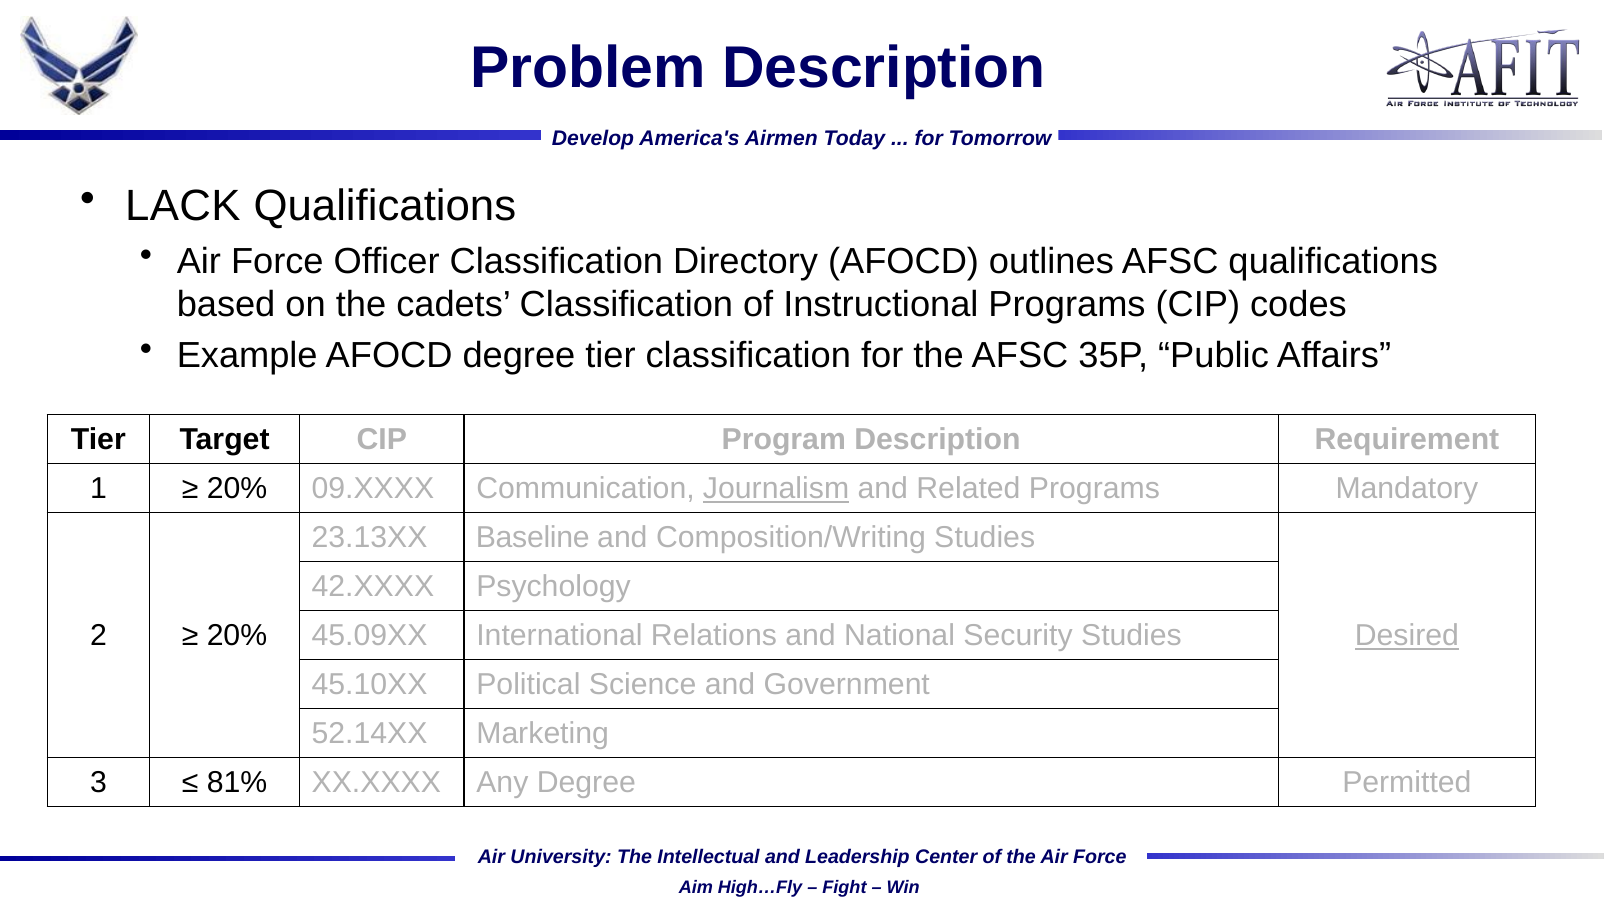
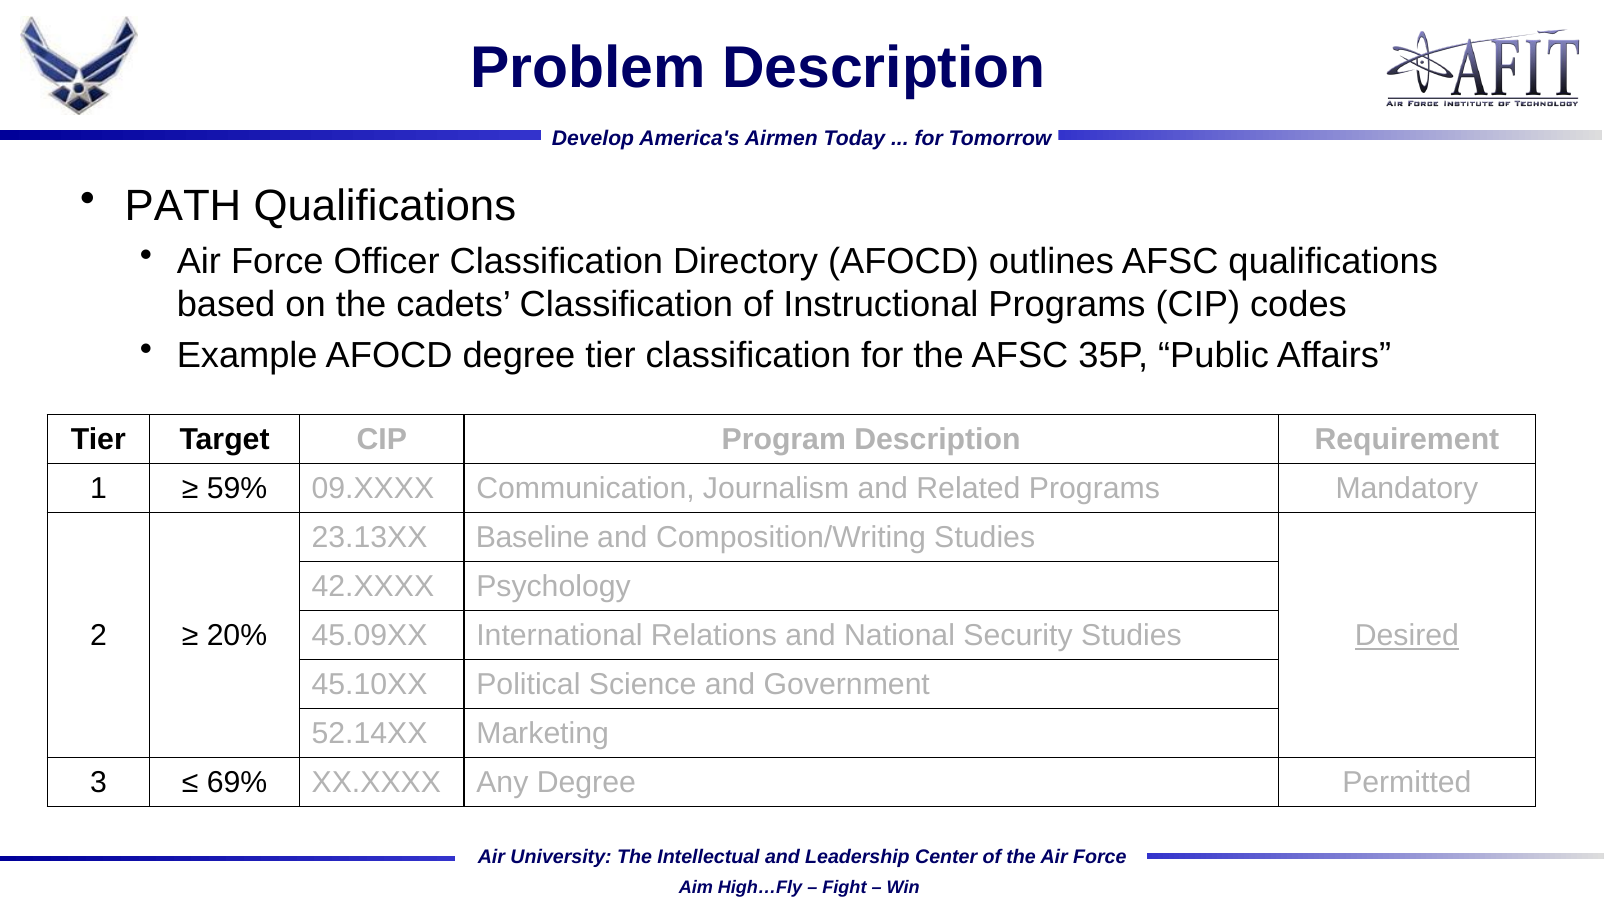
LACK: LACK -> PATH
20% at (237, 489): 20% -> 59%
Journalism underline: present -> none
81%: 81% -> 69%
